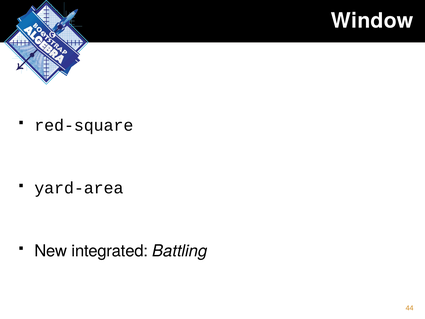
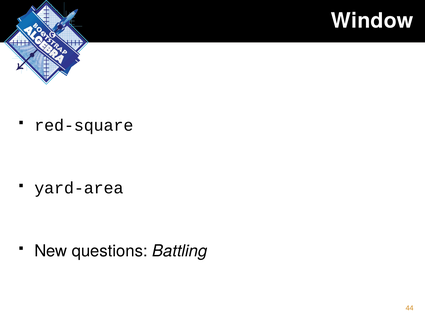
integrated: integrated -> questions
